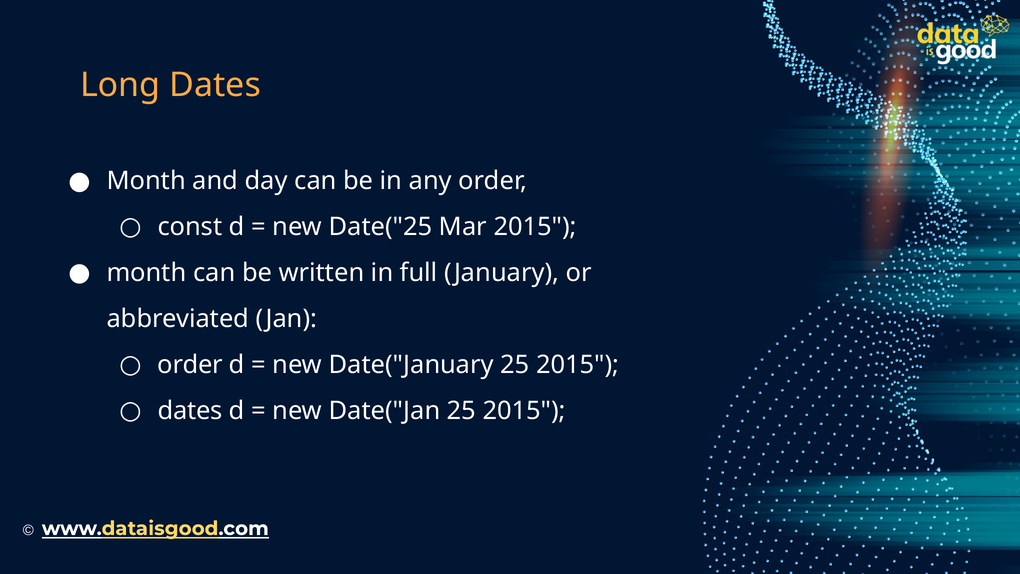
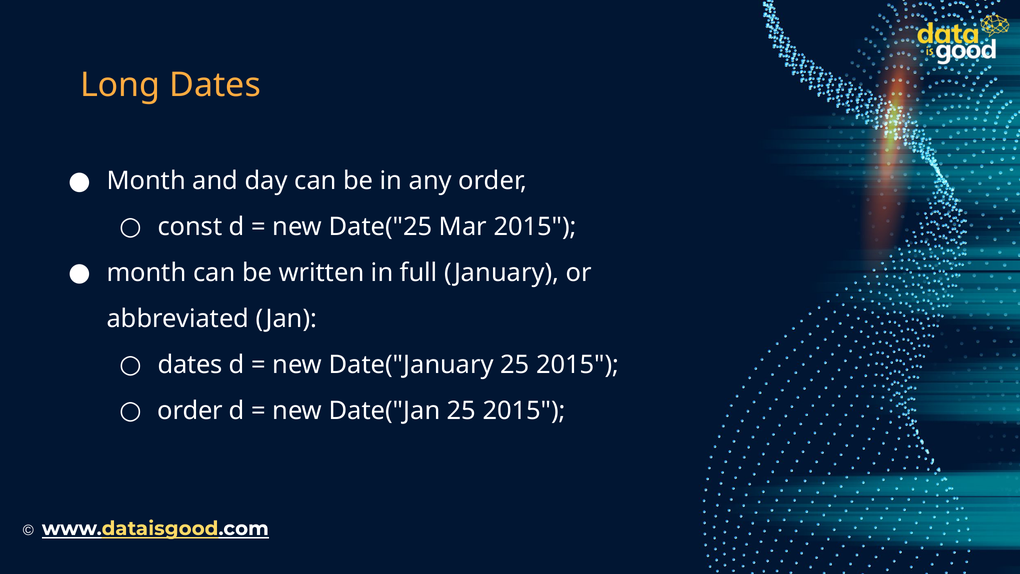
order at (190, 365): order -> dates
dates at (190, 410): dates -> order
